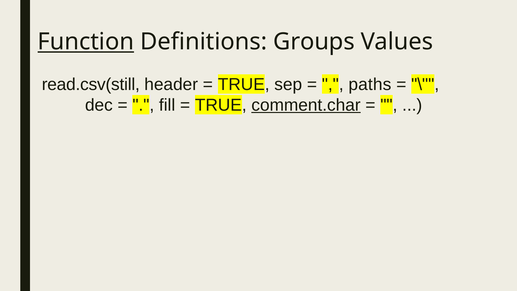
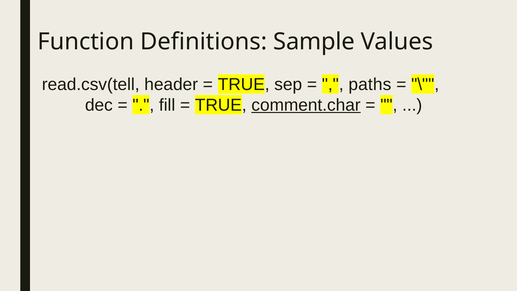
Function underline: present -> none
Groups: Groups -> Sample
read.csv(still: read.csv(still -> read.csv(tell
